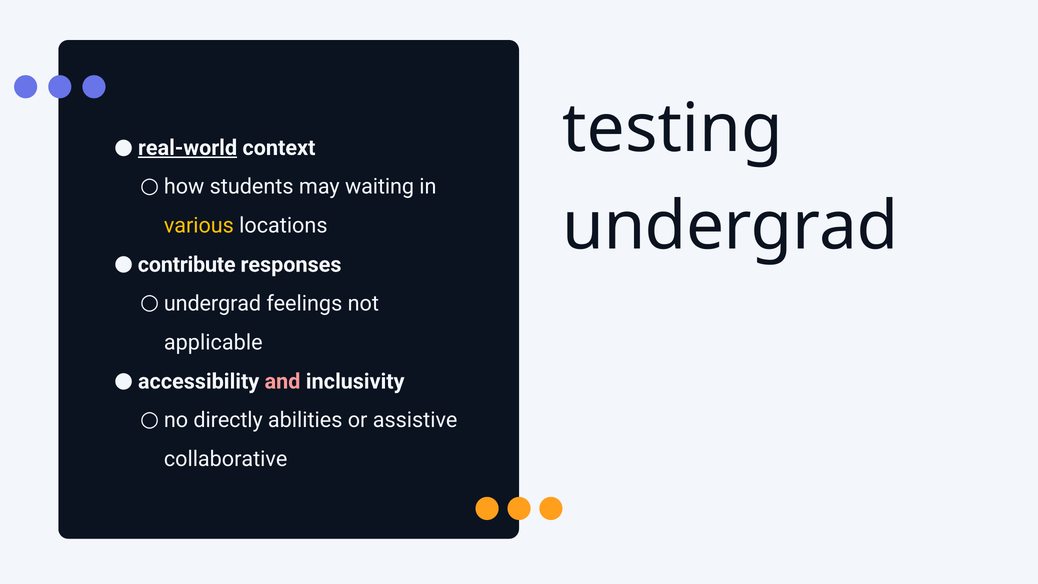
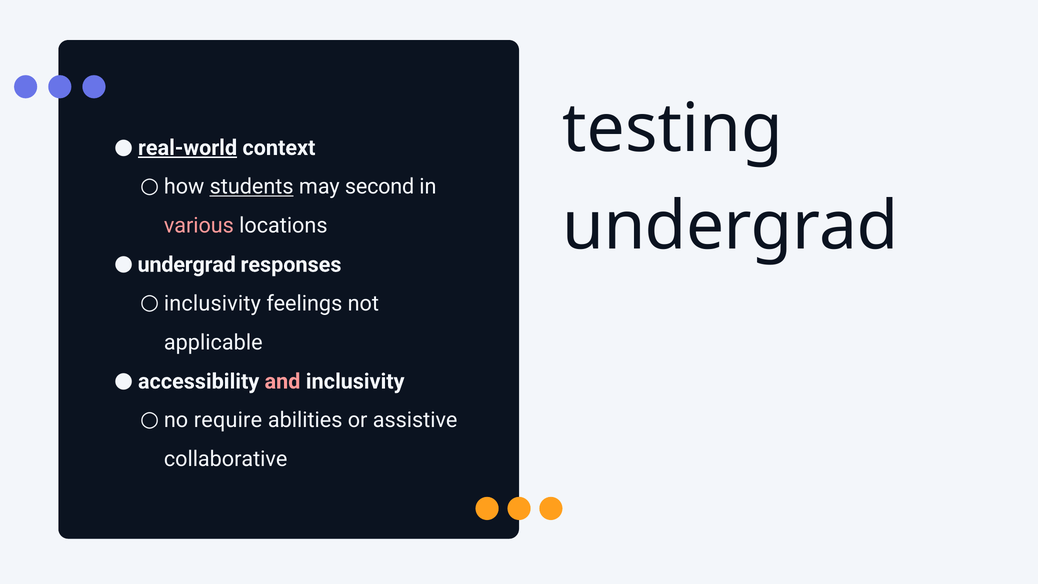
students underline: none -> present
waiting: waiting -> second
various colour: yellow -> pink
contribute at (187, 265): contribute -> undergrad
undergrad at (213, 303): undergrad -> inclusivity
directly: directly -> require
